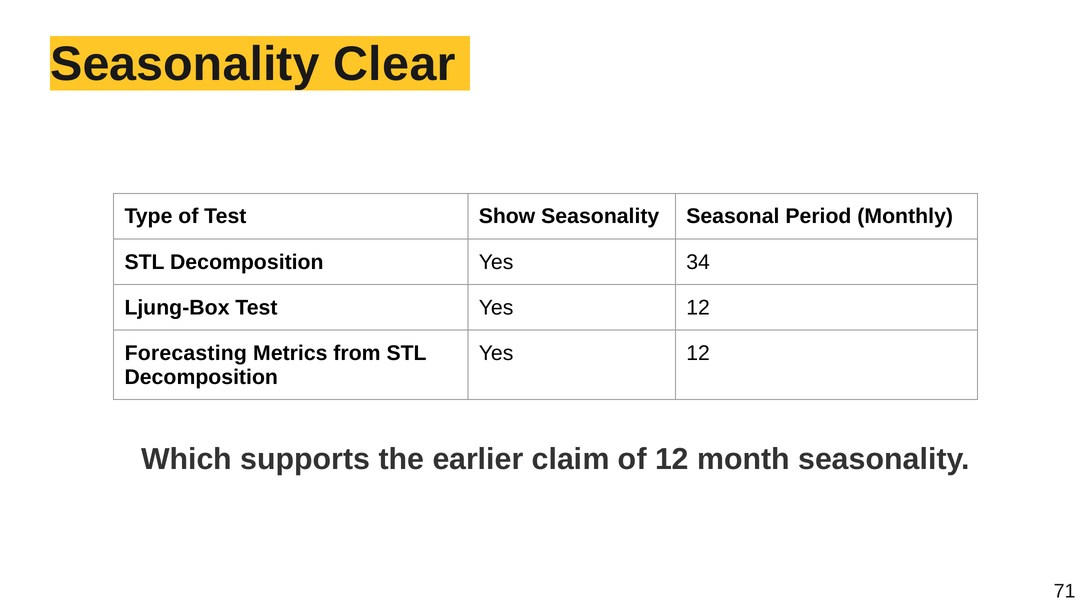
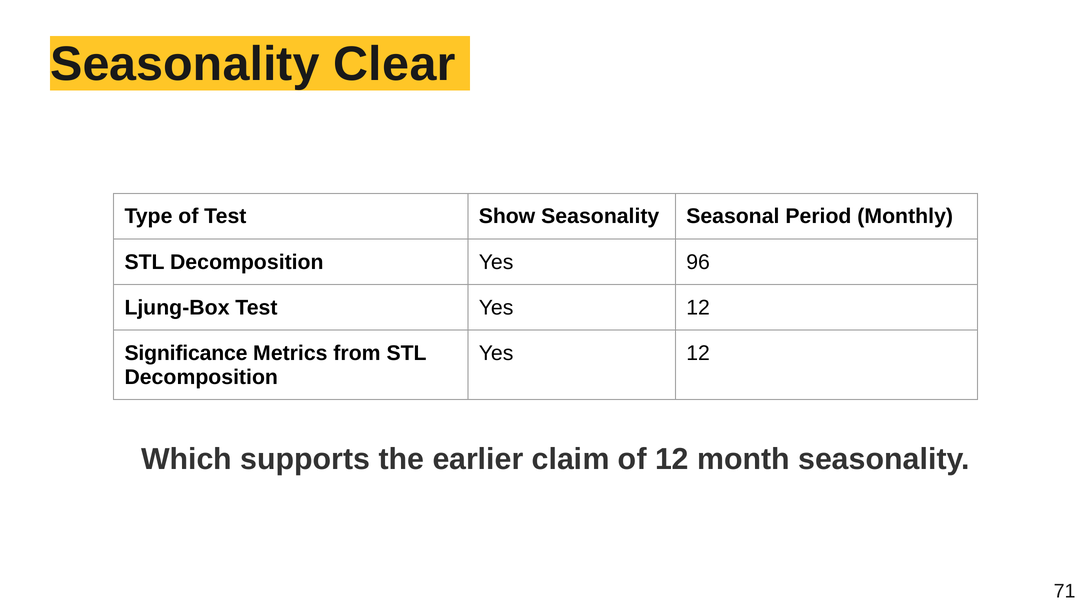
34: 34 -> 96
Forecasting: Forecasting -> Significance
